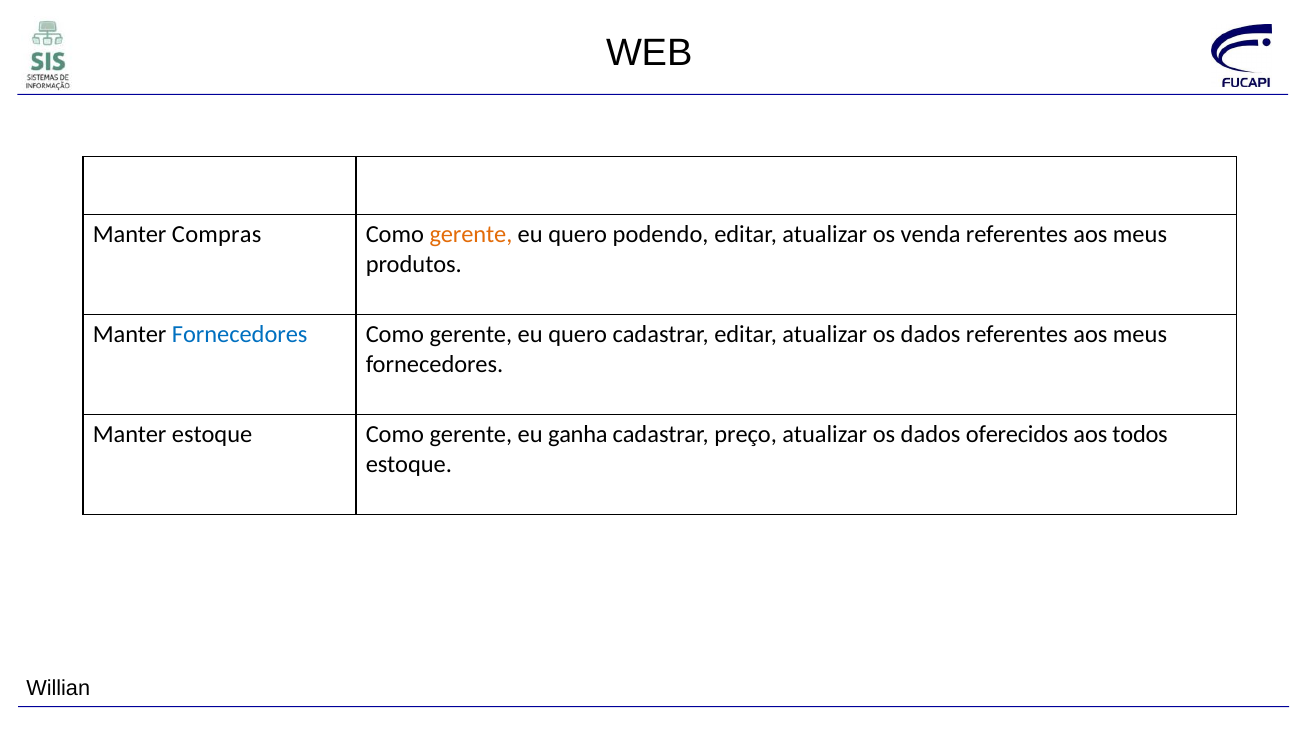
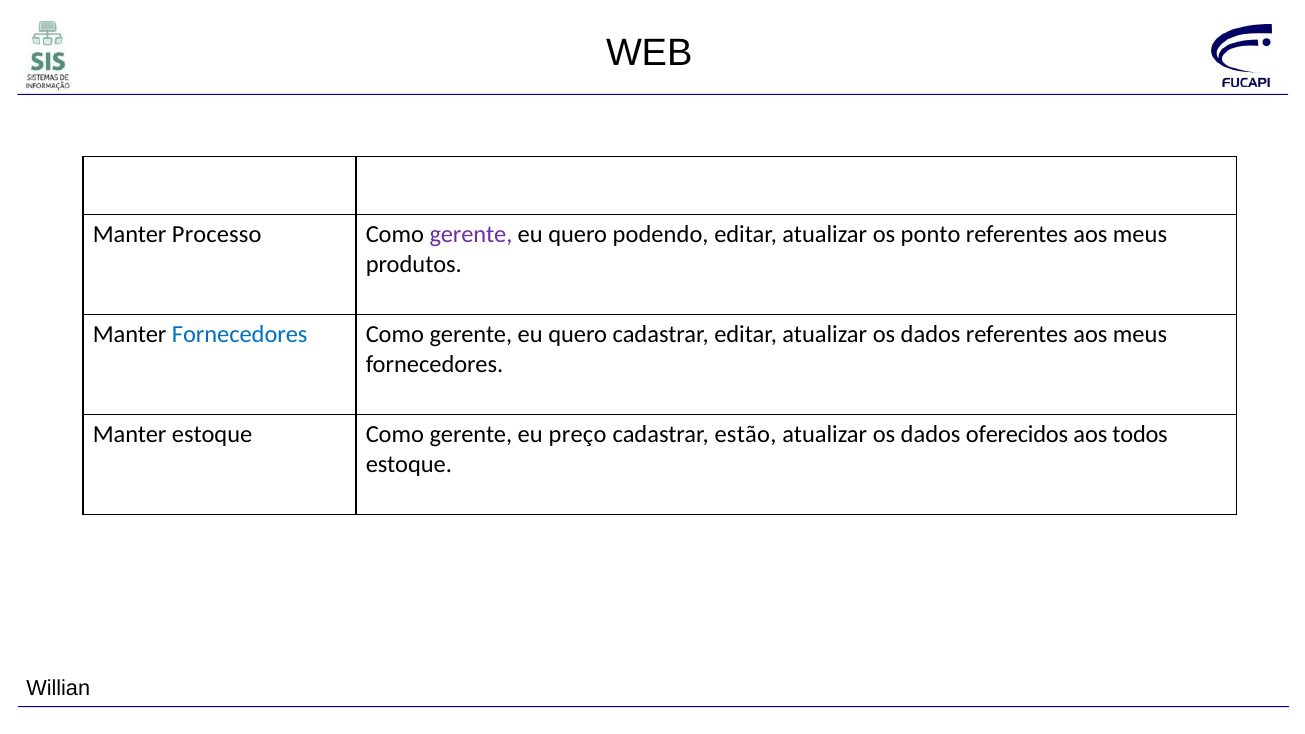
Compras: Compras -> Processo
gerente at (471, 234) colour: orange -> purple
venda: venda -> ponto
ganha: ganha -> preço
preço: preço -> estão
